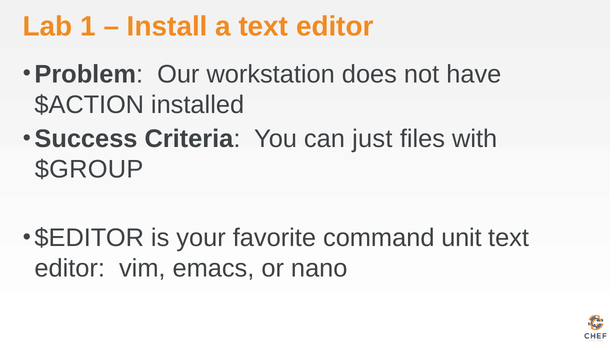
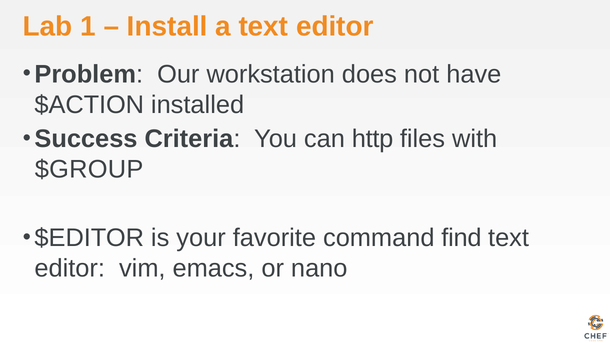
just: just -> http
unit: unit -> find
